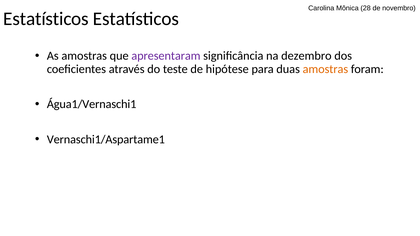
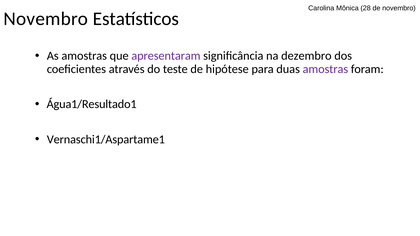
Estatísticos at (46, 19): Estatísticos -> Novembro
amostras at (325, 69) colour: orange -> purple
Água1/Vernaschi1: Água1/Vernaschi1 -> Água1/Resultado1
